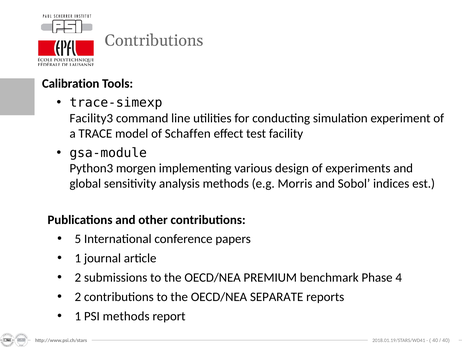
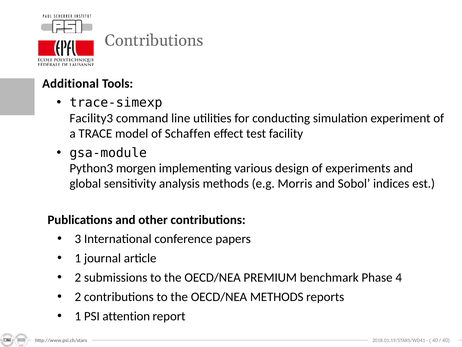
Calibration: Calibration -> Additional
5: 5 -> 3
OECD/NEA SEPARATE: SEPARATE -> METHODS
PSI methods: methods -> attention
